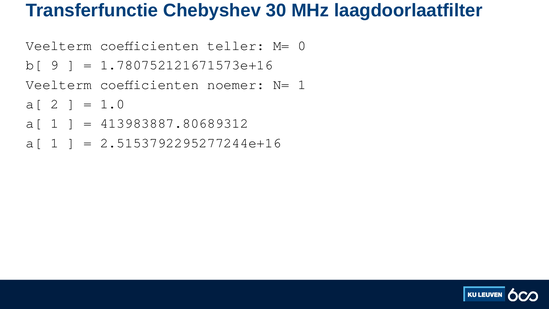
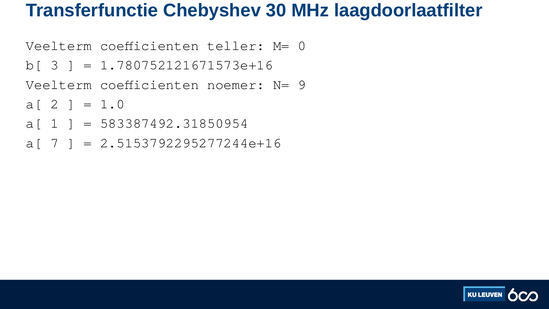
9: 9 -> 3
N= 1: 1 -> 9
413983887.80689312: 413983887.80689312 -> 583387492.31850954
1 at (55, 143): 1 -> 7
